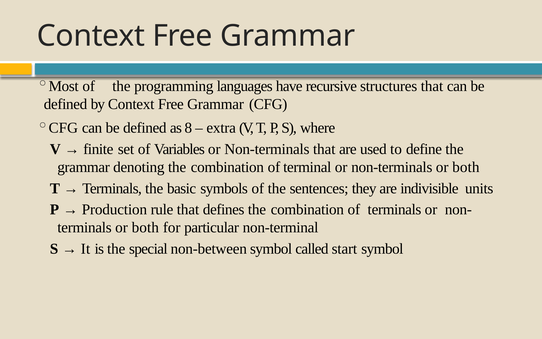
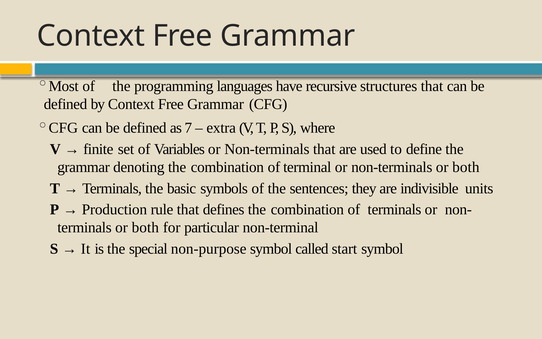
8: 8 -> 7
non-between: non-between -> non-purpose
